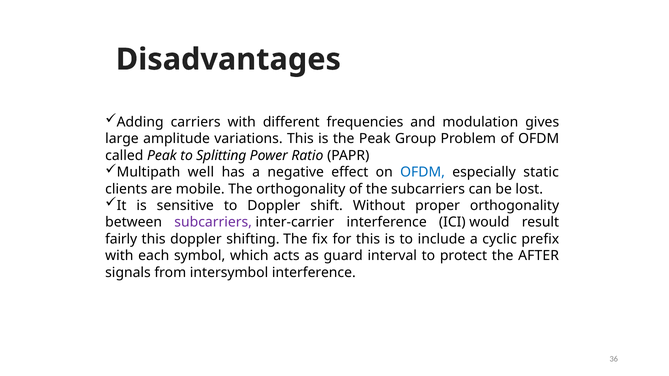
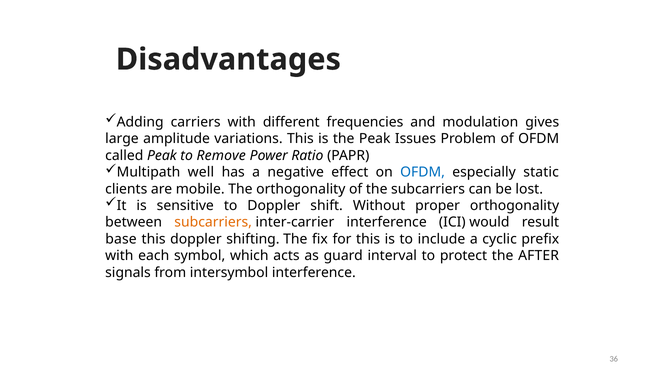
Group: Group -> Issues
Splitting: Splitting -> Remove
subcarriers at (213, 223) colour: purple -> orange
fairly: fairly -> base
